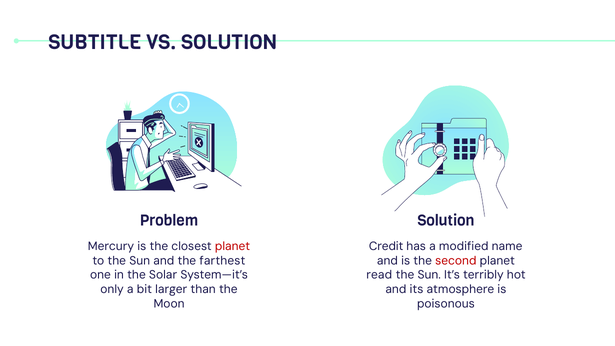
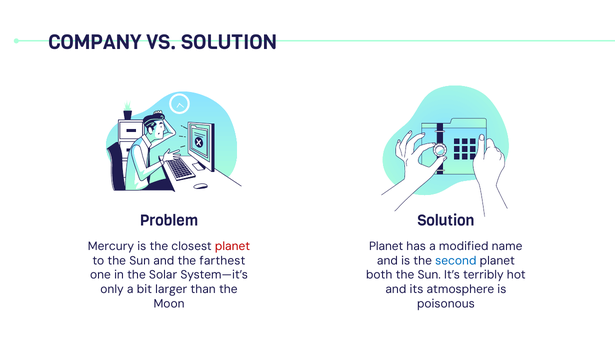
SUBTITLE: SUBTITLE -> COMPANY
Credit at (386, 246): Credit -> Planet
second colour: red -> blue
read: read -> both
